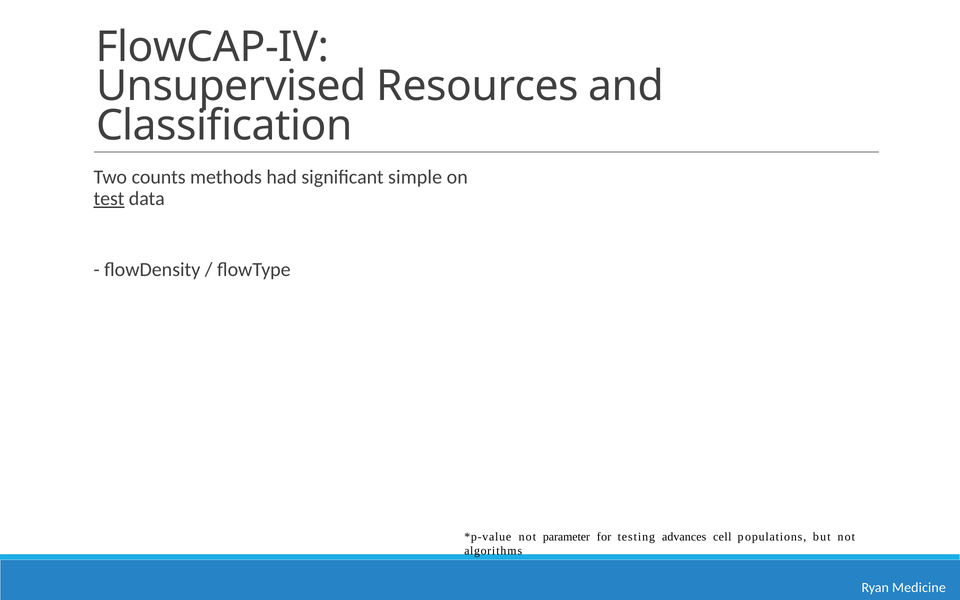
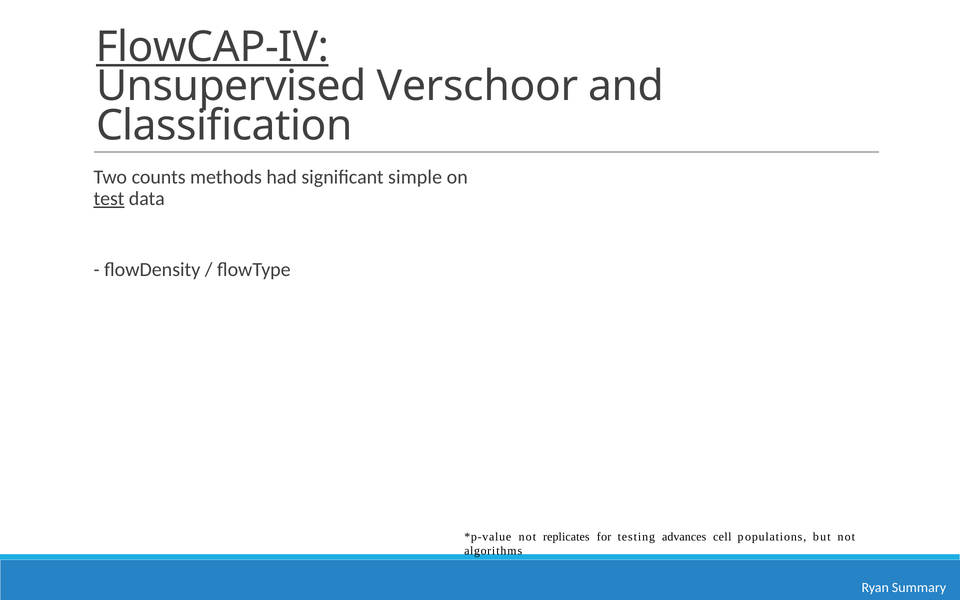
FlowCAP-IV underline: none -> present
Resources: Resources -> Verschoor
parameter: parameter -> replicates
Medicine: Medicine -> Summary
